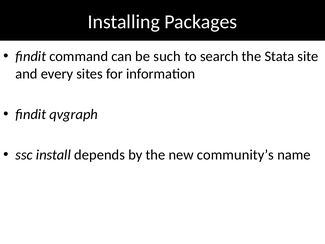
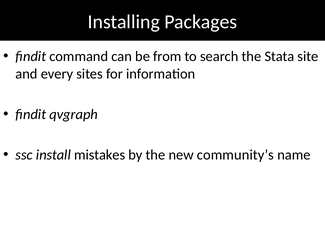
such: such -> from
depends: depends -> mistakes
